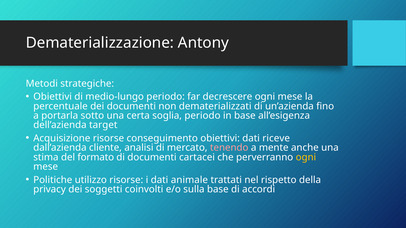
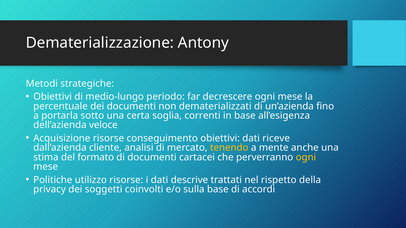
soglia periodo: periodo -> correnti
target: target -> veloce
tenendo colour: pink -> yellow
animale: animale -> descrive
